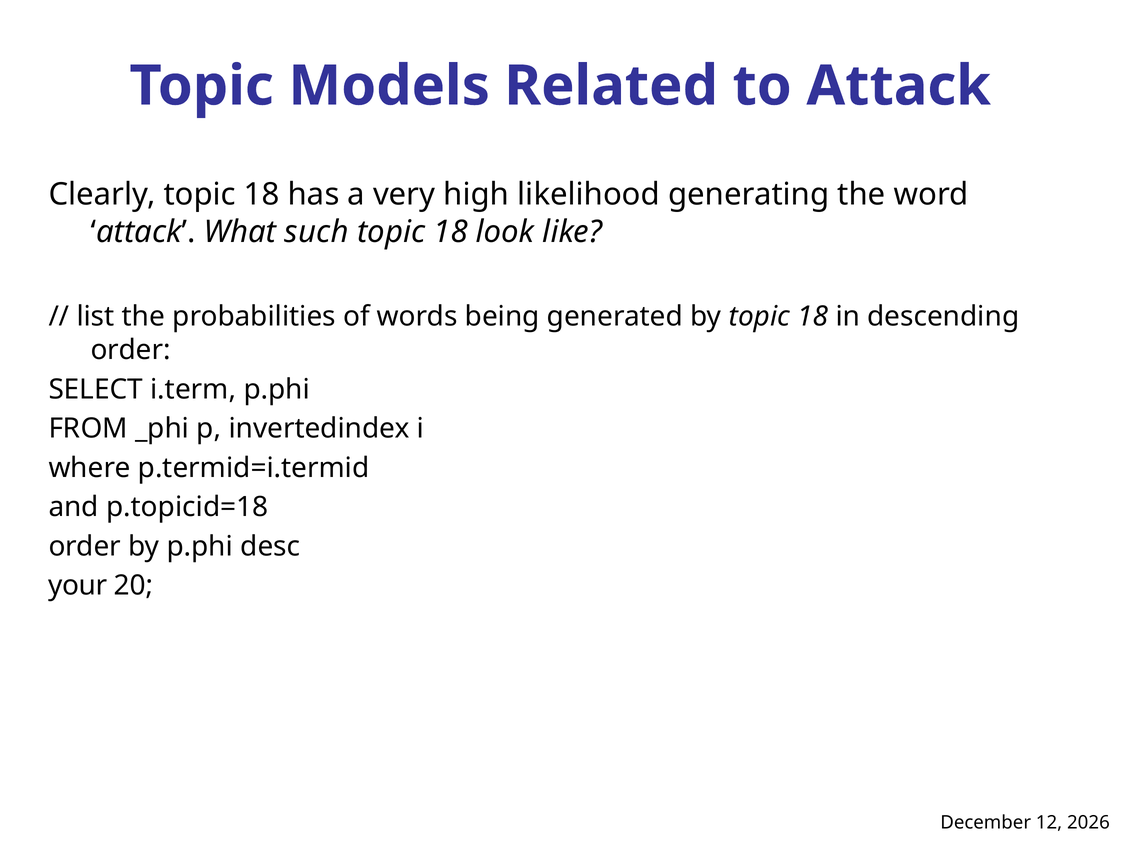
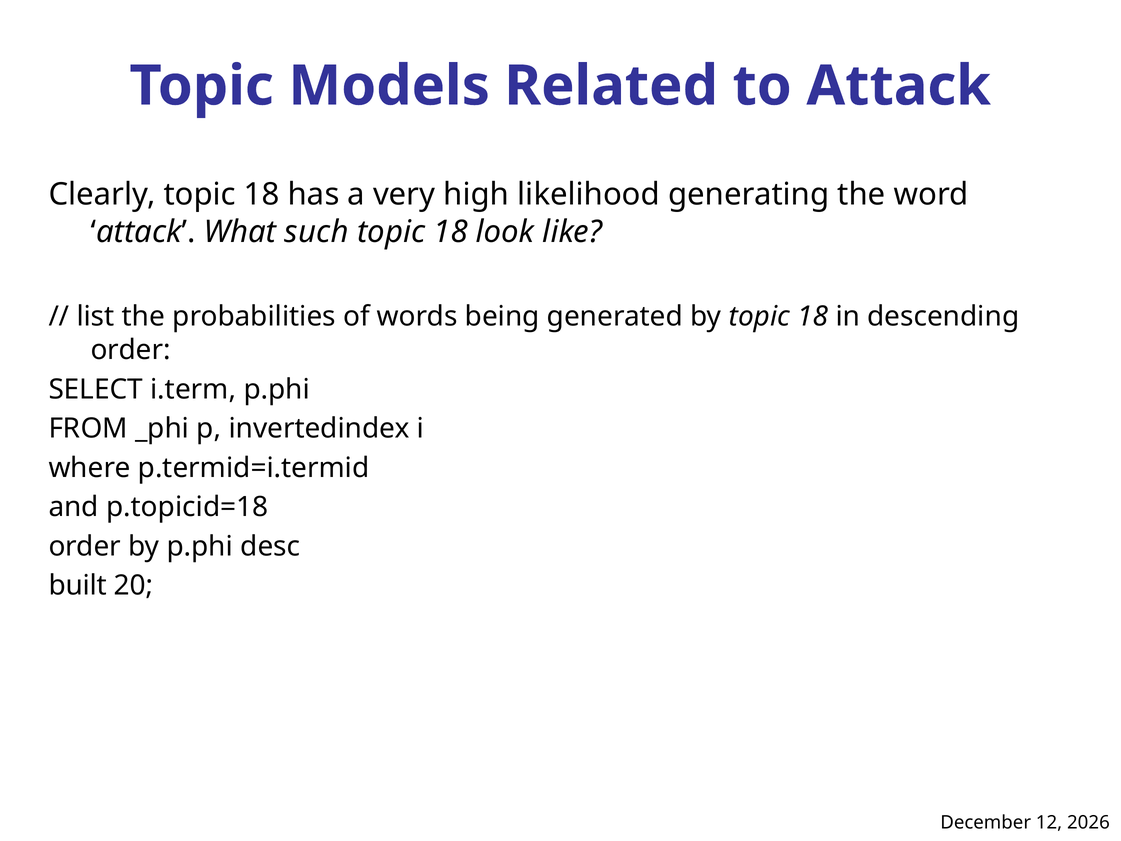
your: your -> built
